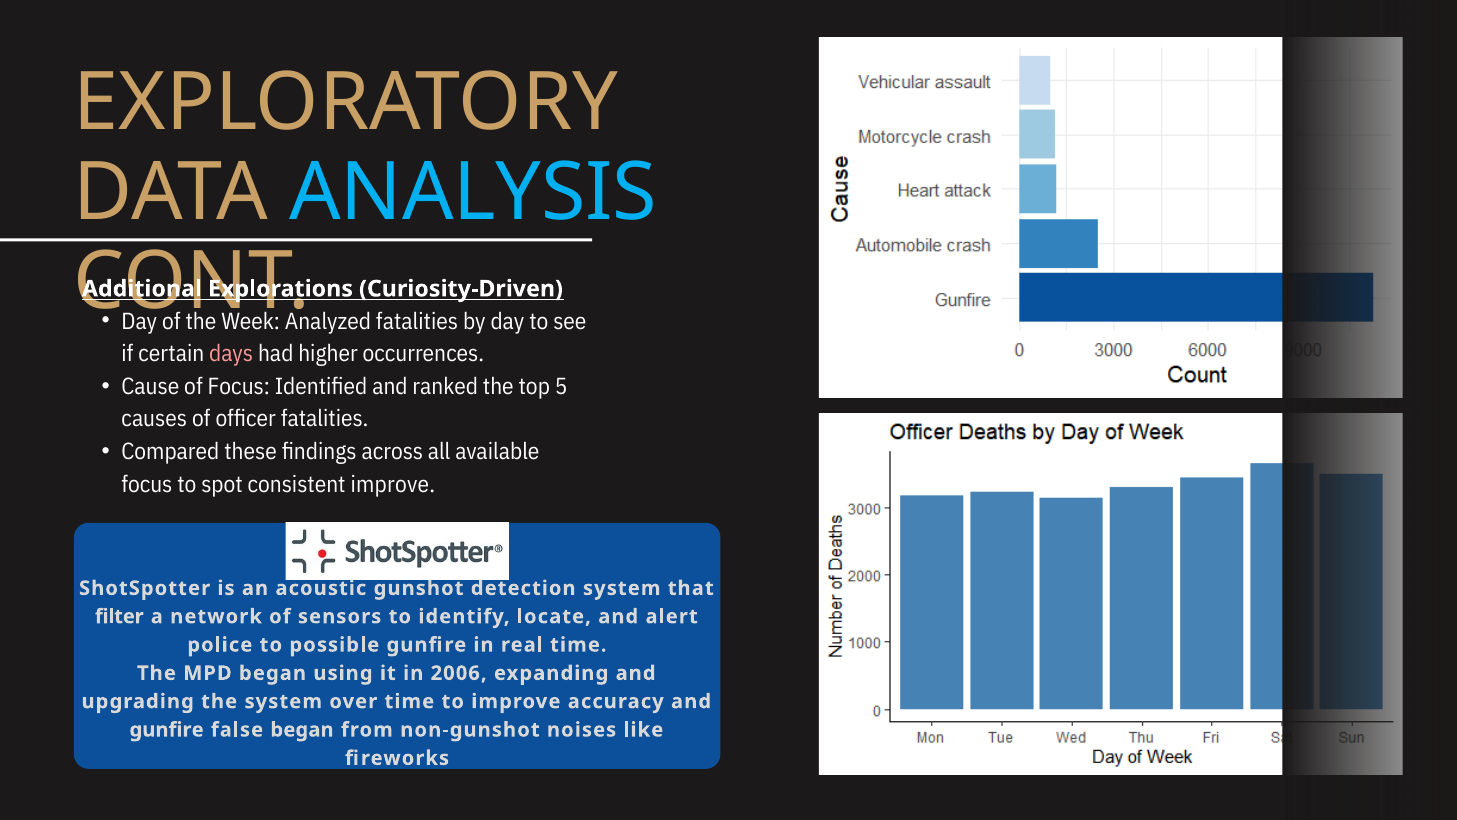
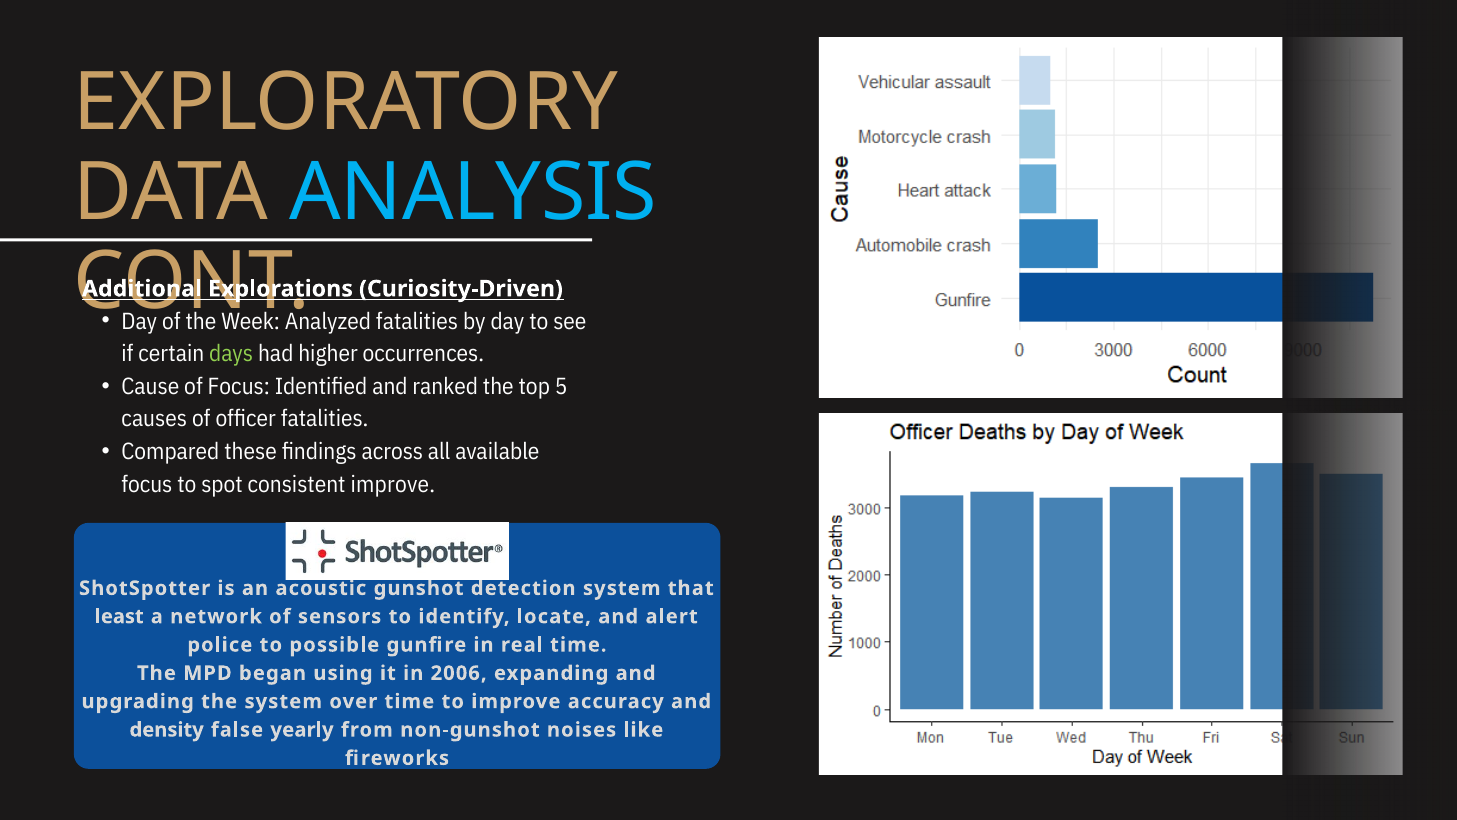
days colour: pink -> light green
filter: filter -> least
gunfire at (167, 729): gunfire -> density
false began: began -> yearly
